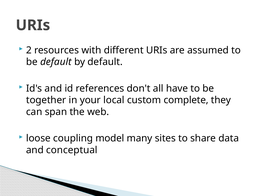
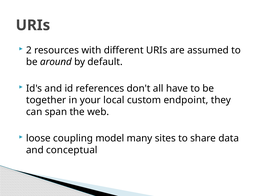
be default: default -> around
complete: complete -> endpoint
